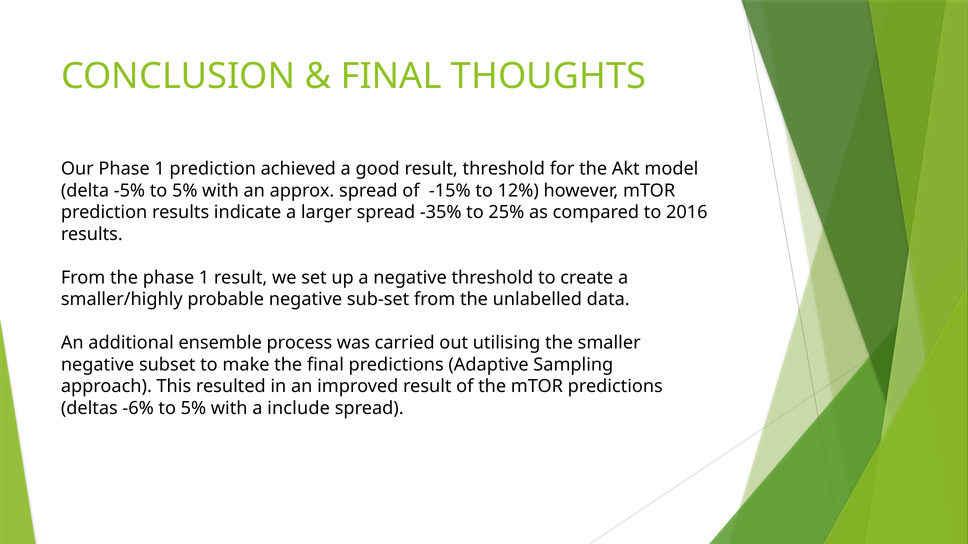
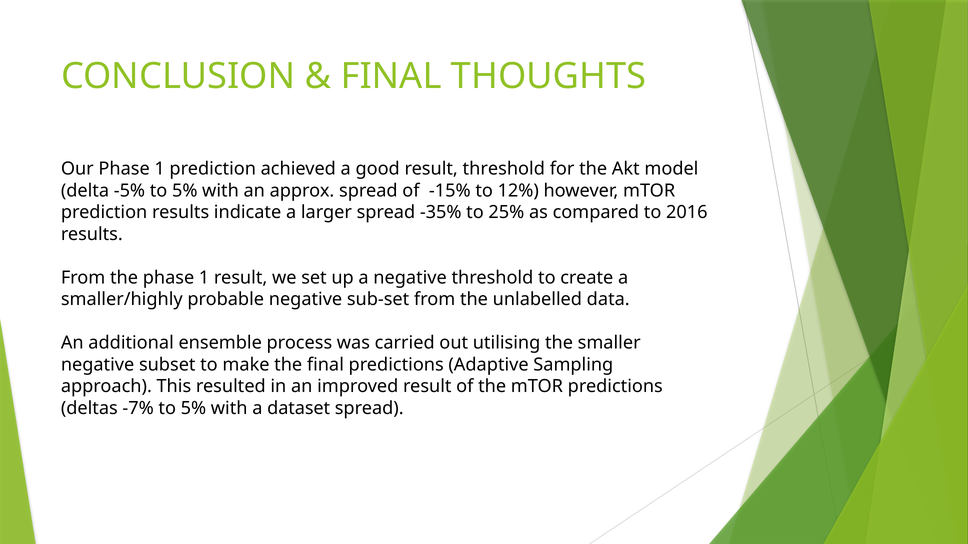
-6%: -6% -> -7%
include: include -> dataset
